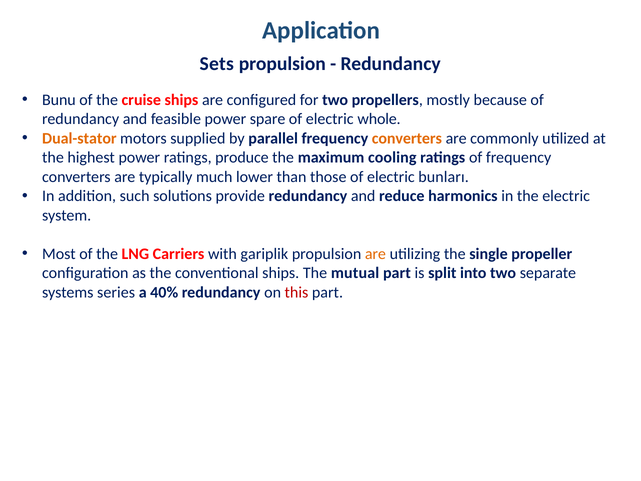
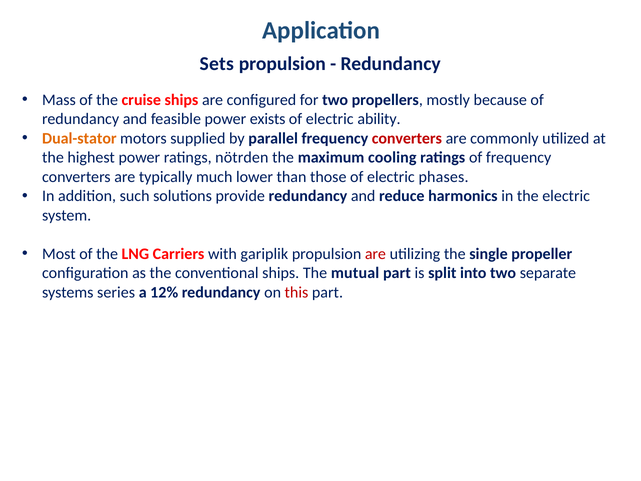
Bunu: Bunu -> Mass
spare: spare -> exists
whole: whole -> ability
converters at (407, 138) colour: orange -> red
produce: produce -> nötrden
bunları: bunları -> phases
are at (375, 254) colour: orange -> red
40%: 40% -> 12%
